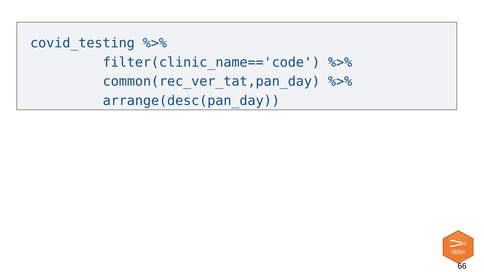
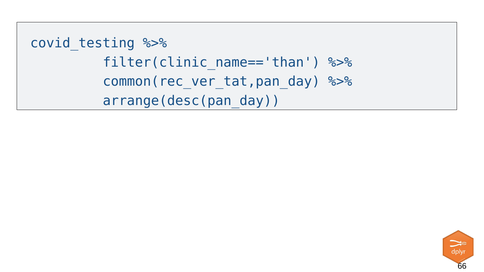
filter(clinic_name=='code: filter(clinic_name=='code -> filter(clinic_name=='than
